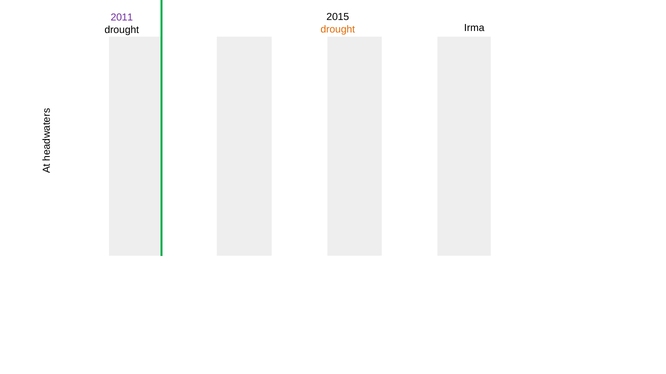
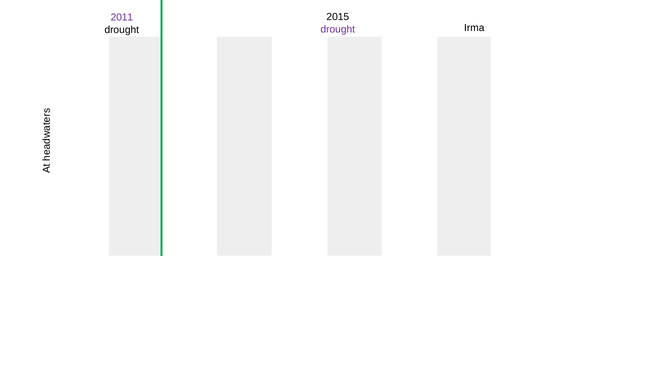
drought at (338, 29) colour: orange -> purple
